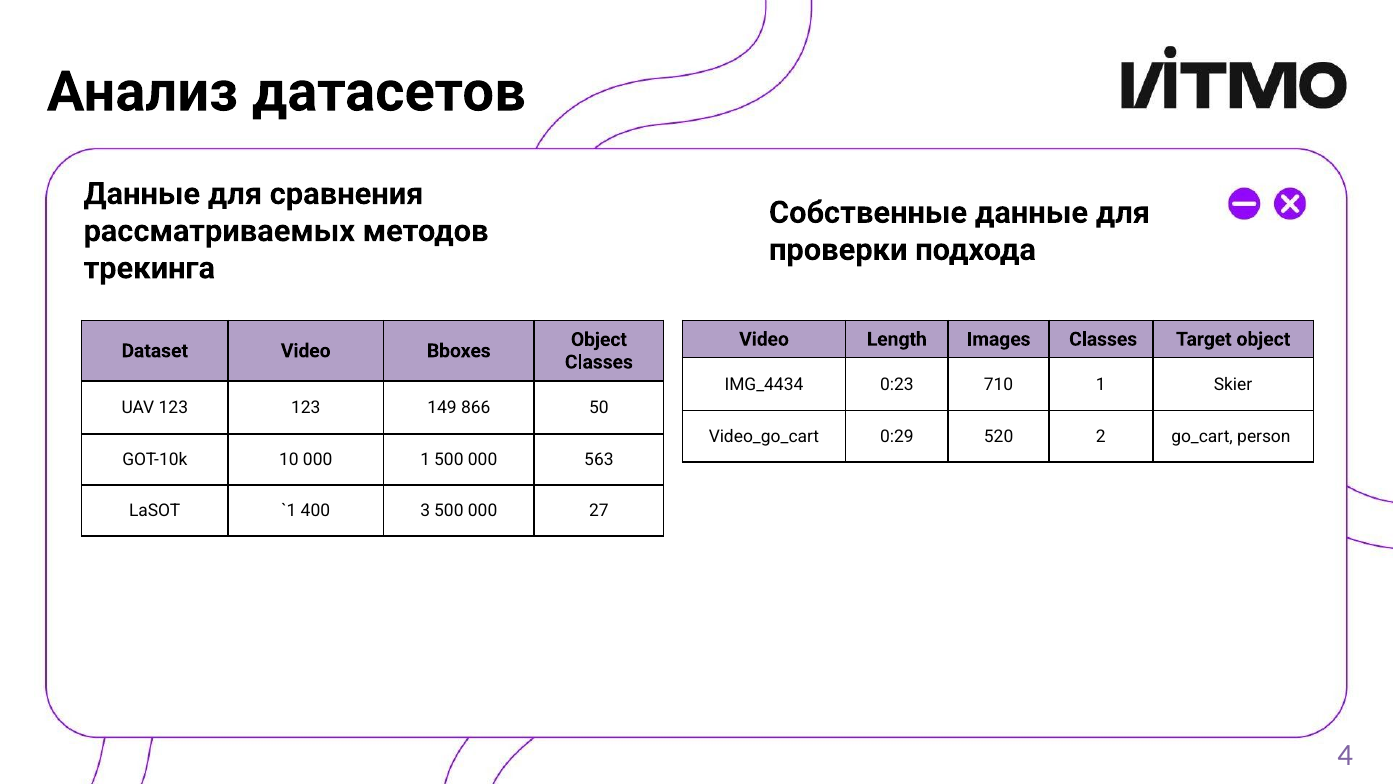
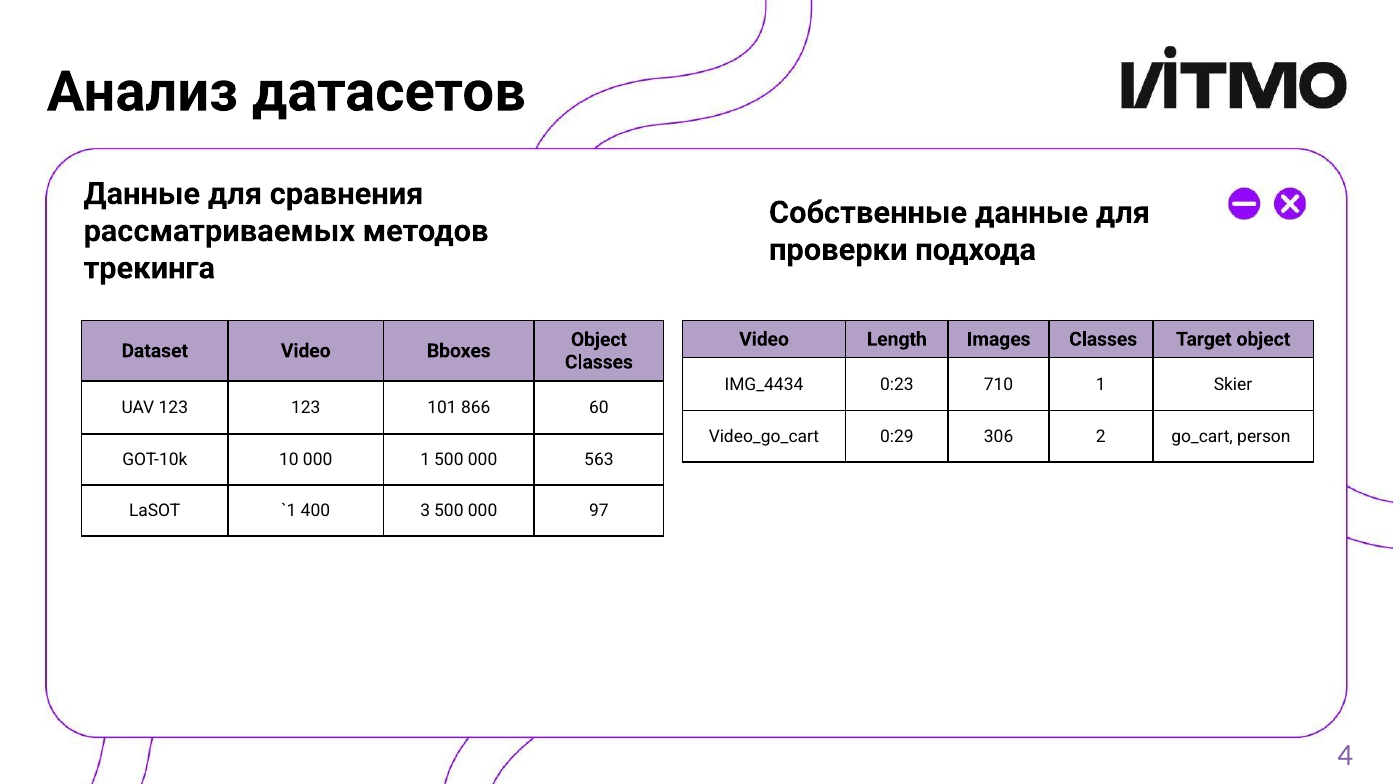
149: 149 -> 101
50: 50 -> 60
520: 520 -> 306
27: 27 -> 97
